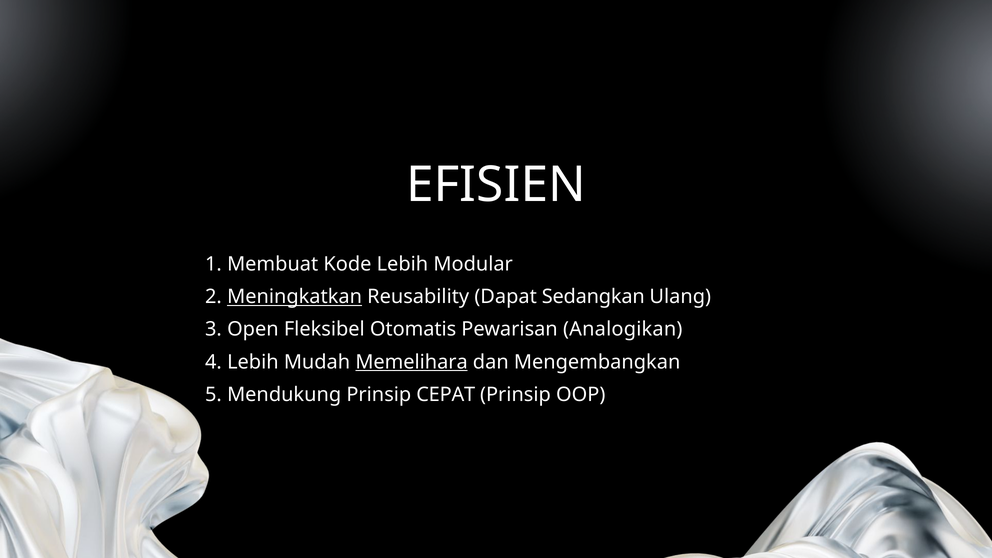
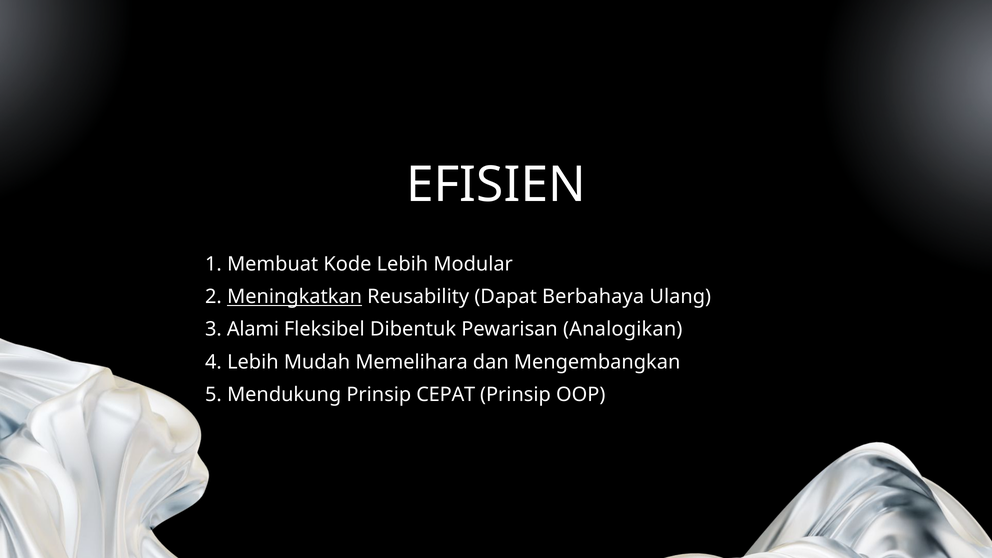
Sedangkan: Sedangkan -> Berbahaya
Open: Open -> Alami
Otomatis: Otomatis -> Dibentuk
Memelihara underline: present -> none
